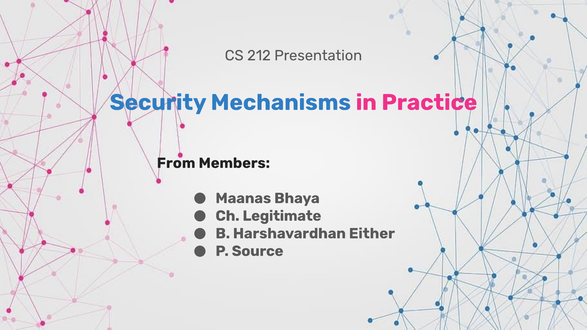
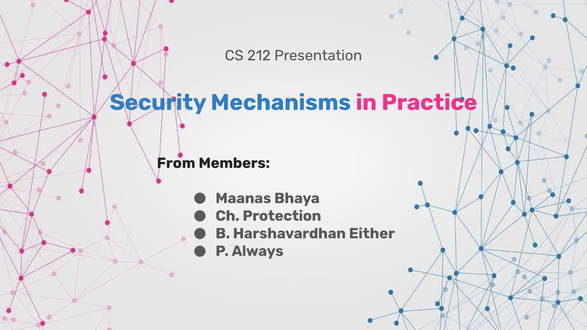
Legitimate: Legitimate -> Protection
Source: Source -> Always
